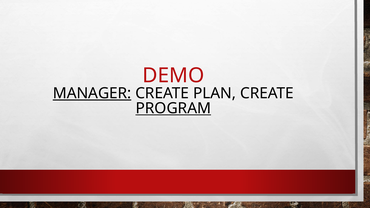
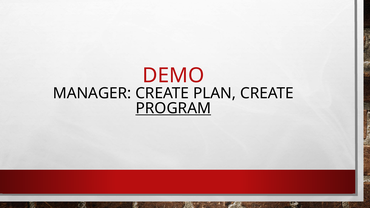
MANAGER underline: present -> none
